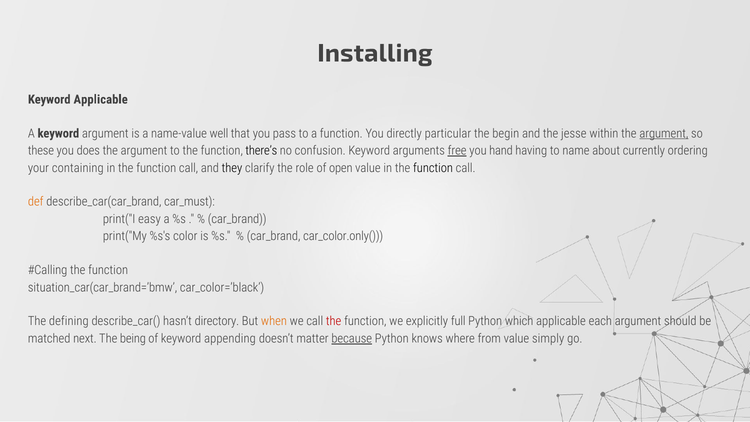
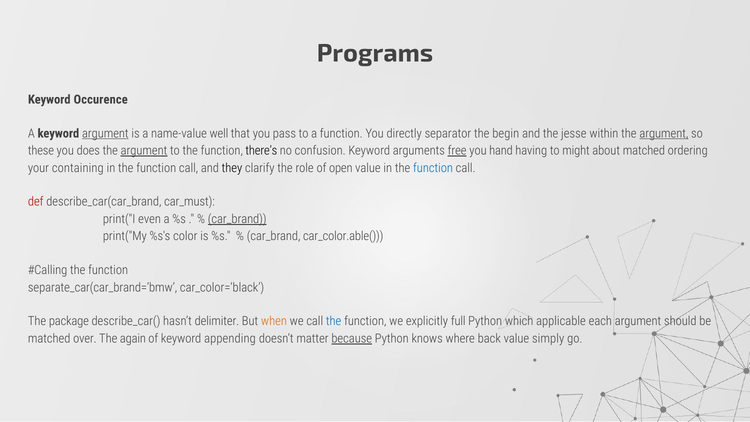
Installing: Installing -> Programs
Keyword Applicable: Applicable -> Occurence
argument at (105, 133) underline: none -> present
particular: particular -> separator
argument at (144, 151) underline: none -> present
name: name -> might
about currently: currently -> matched
function at (433, 168) colour: black -> blue
def colour: orange -> red
easy: easy -> even
car_brand at (237, 219) underline: none -> present
car_color.only(: car_color.only( -> car_color.able(
situation_car(car_brand=’bmw: situation_car(car_brand=’bmw -> separate_car(car_brand=’bmw
defining: defining -> package
directory: directory -> delimiter
the at (334, 321) colour: red -> blue
next: next -> over
being: being -> again
from: from -> back
